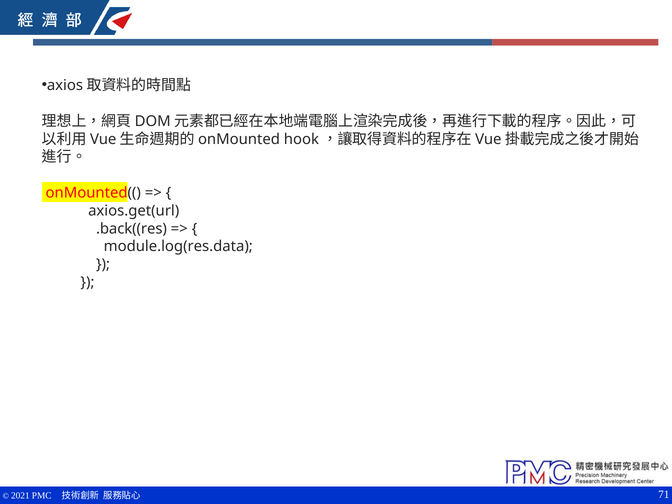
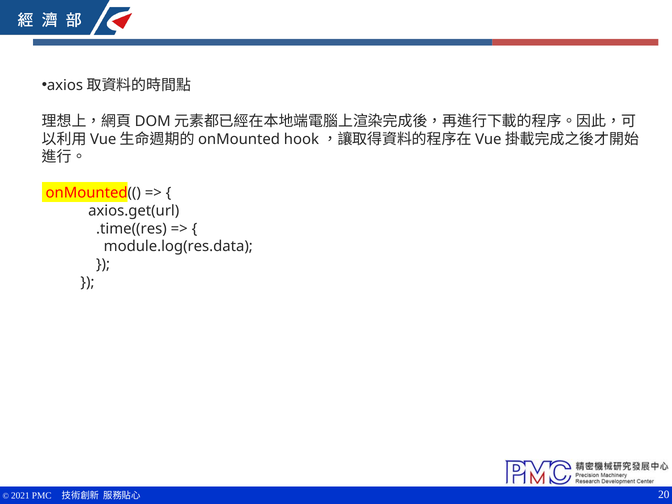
.back((res: .back((res -> .time((res
71: 71 -> 20
